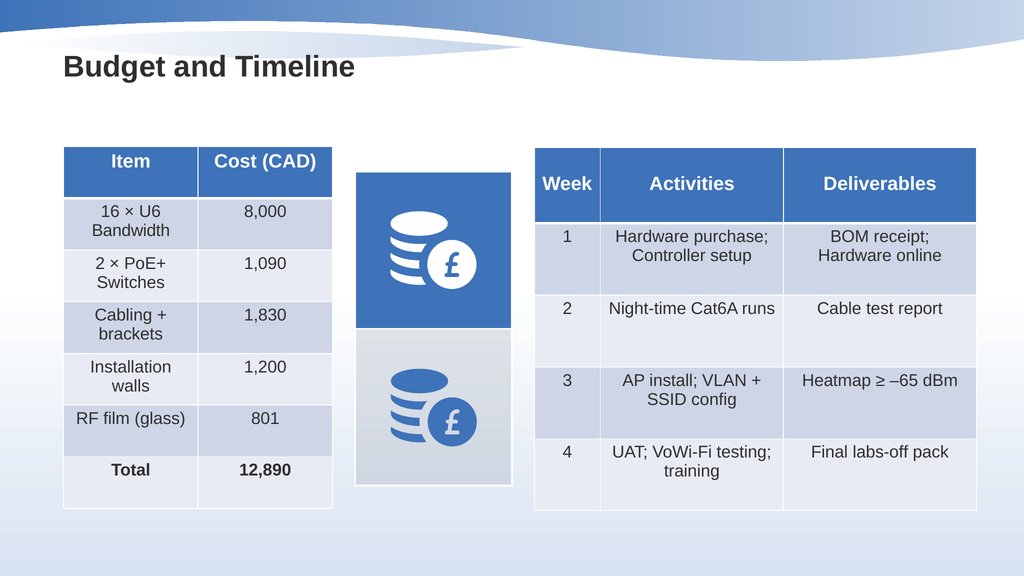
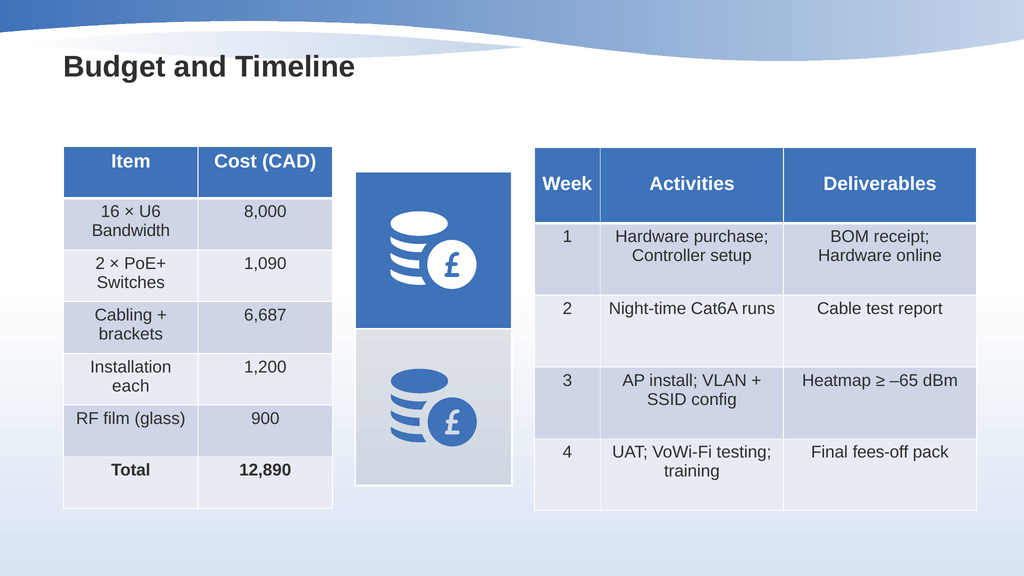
1,830: 1,830 -> 6,687
walls: walls -> each
801: 801 -> 900
labs-off: labs-off -> fees-off
